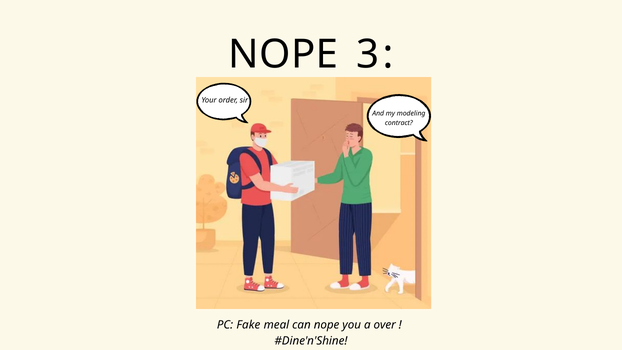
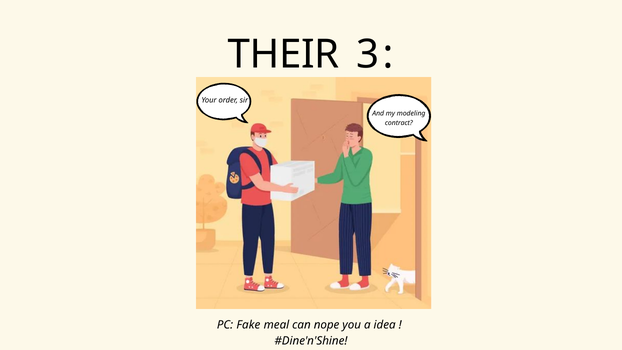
NOPE at (283, 55): NOPE -> THEIR
over: over -> idea
